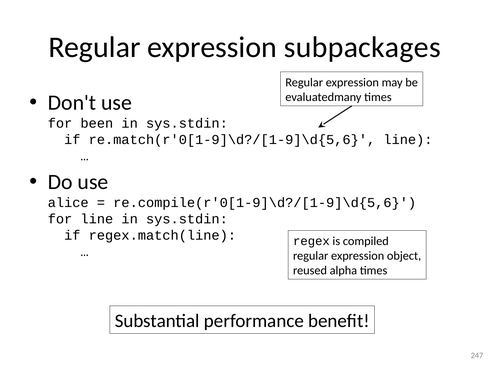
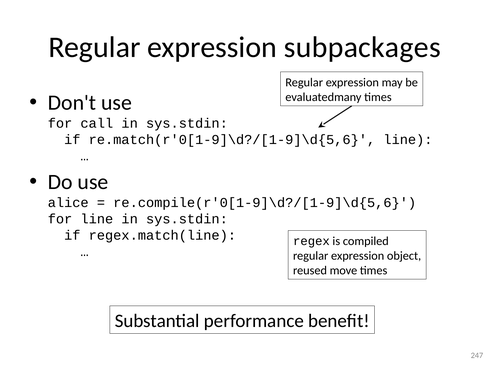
been: been -> call
alpha: alpha -> move
